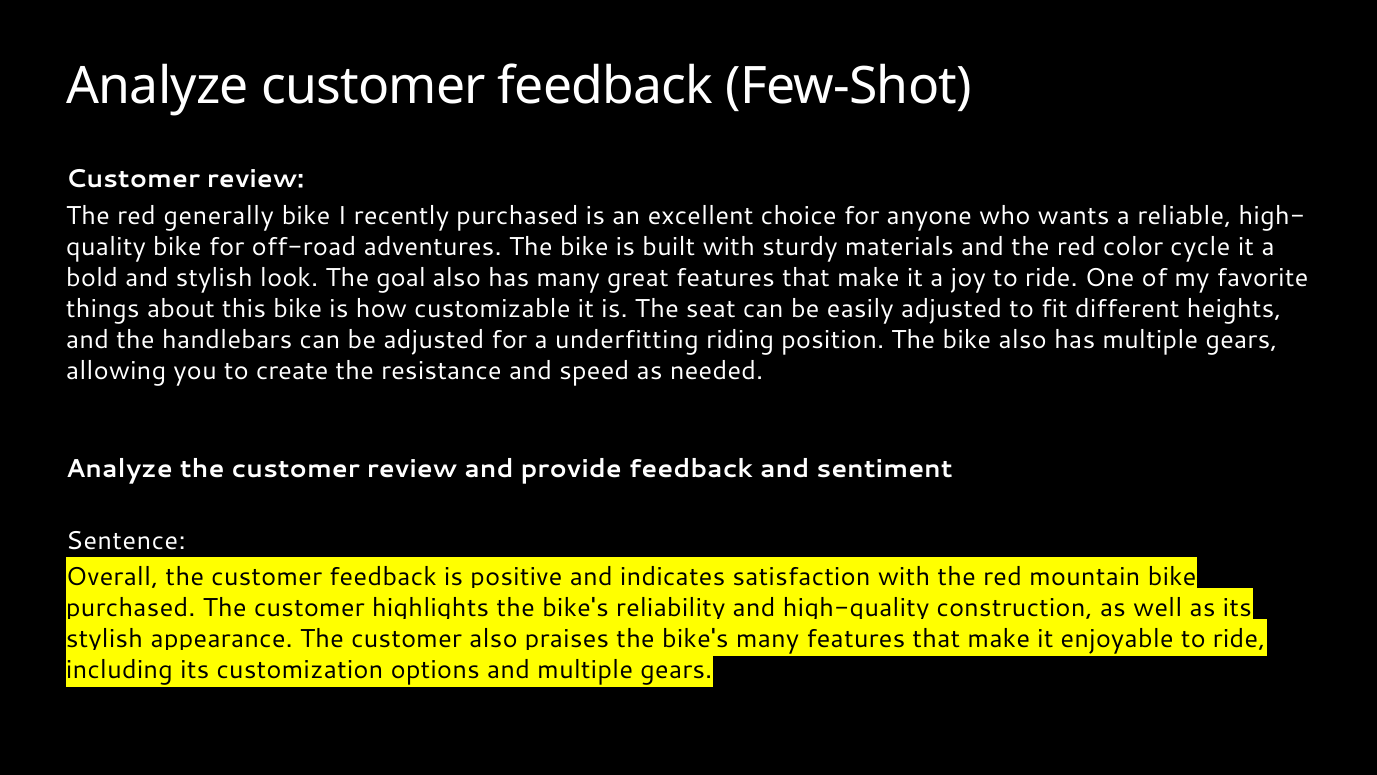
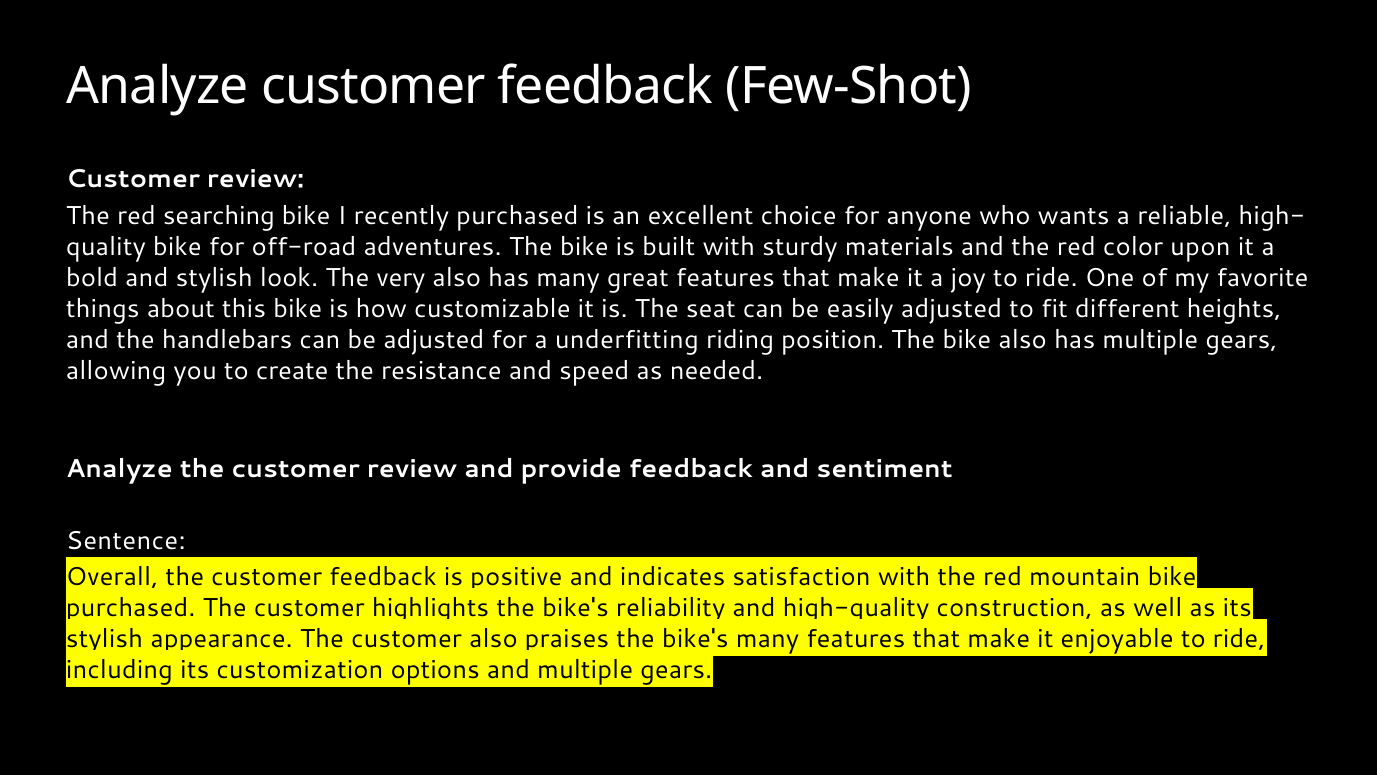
generally: generally -> searching
cycle: cycle -> upon
goal: goal -> very
